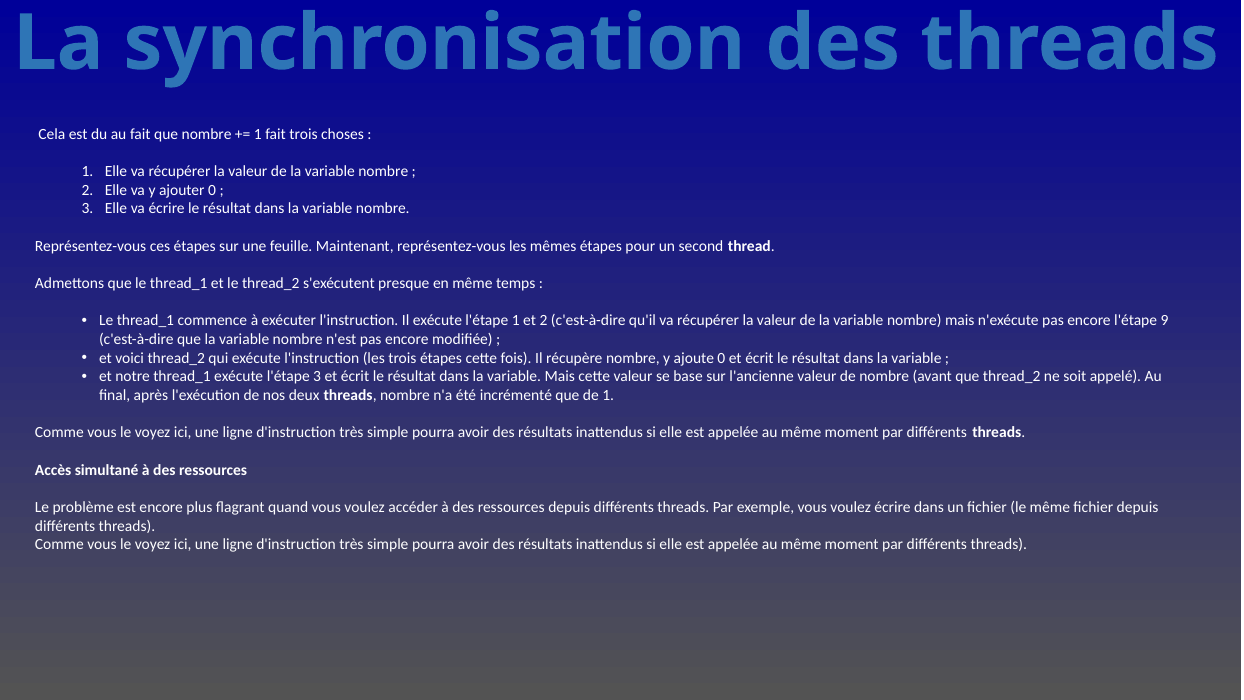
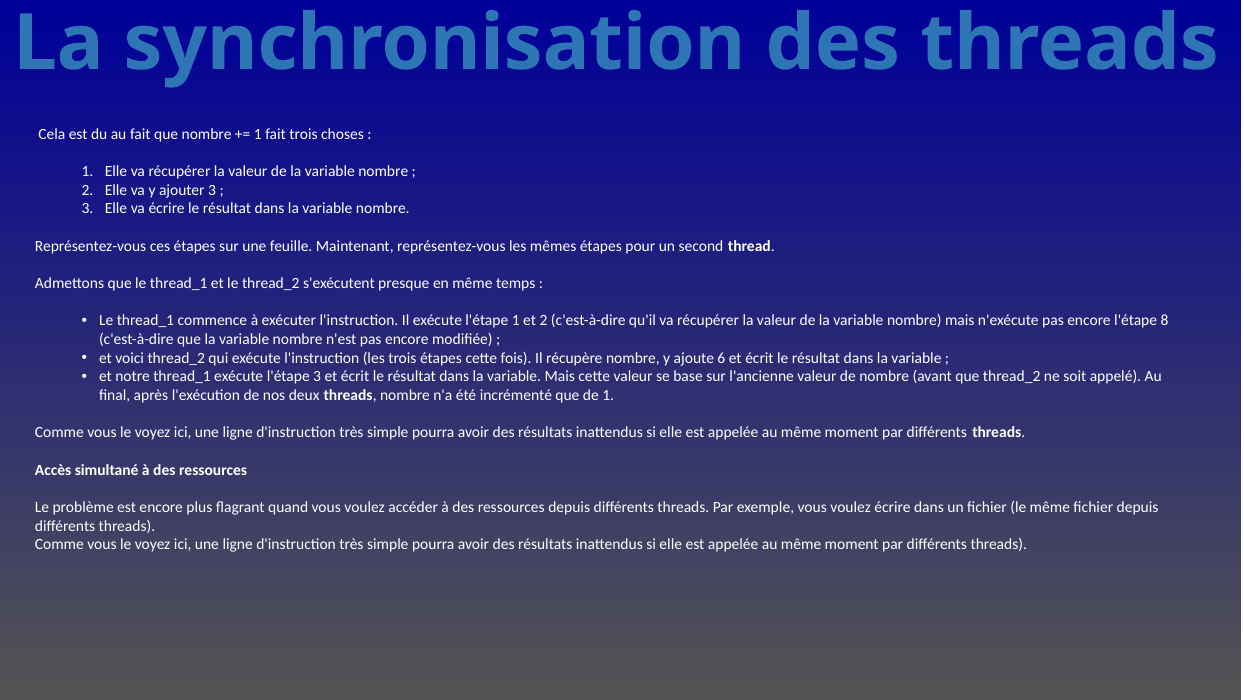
ajouter 0: 0 -> 3
9: 9 -> 8
ajoute 0: 0 -> 6
